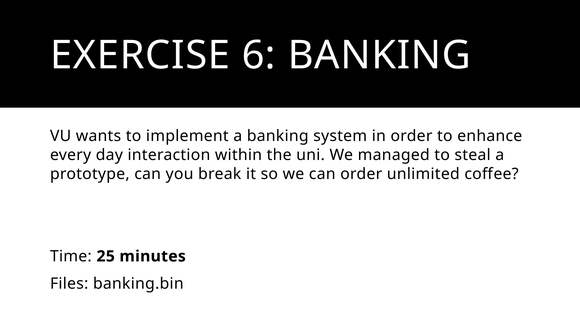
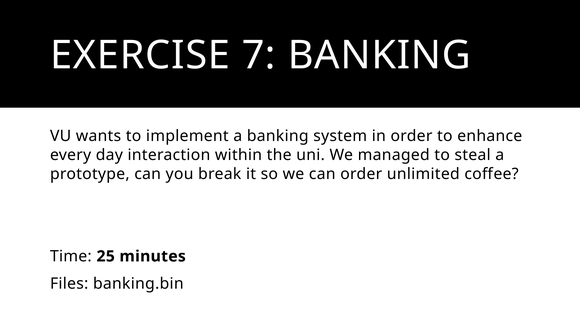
6: 6 -> 7
